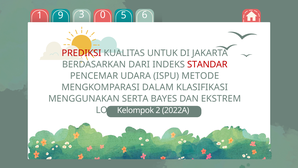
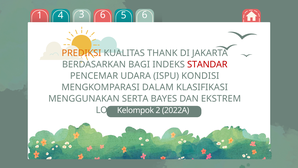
9: 9 -> 4
3 0: 0 -> 6
PREDIKSI colour: red -> orange
UNTUK: UNTUK -> THANK
DARI: DARI -> BAGI
METODE: METODE -> KONDISI
